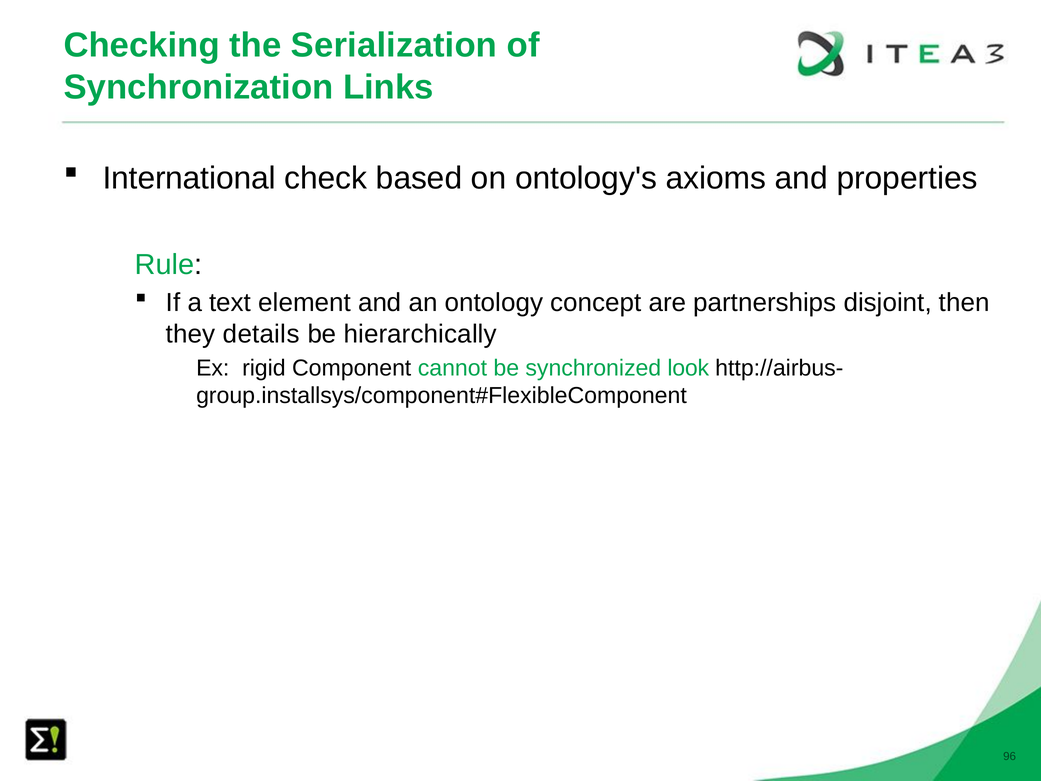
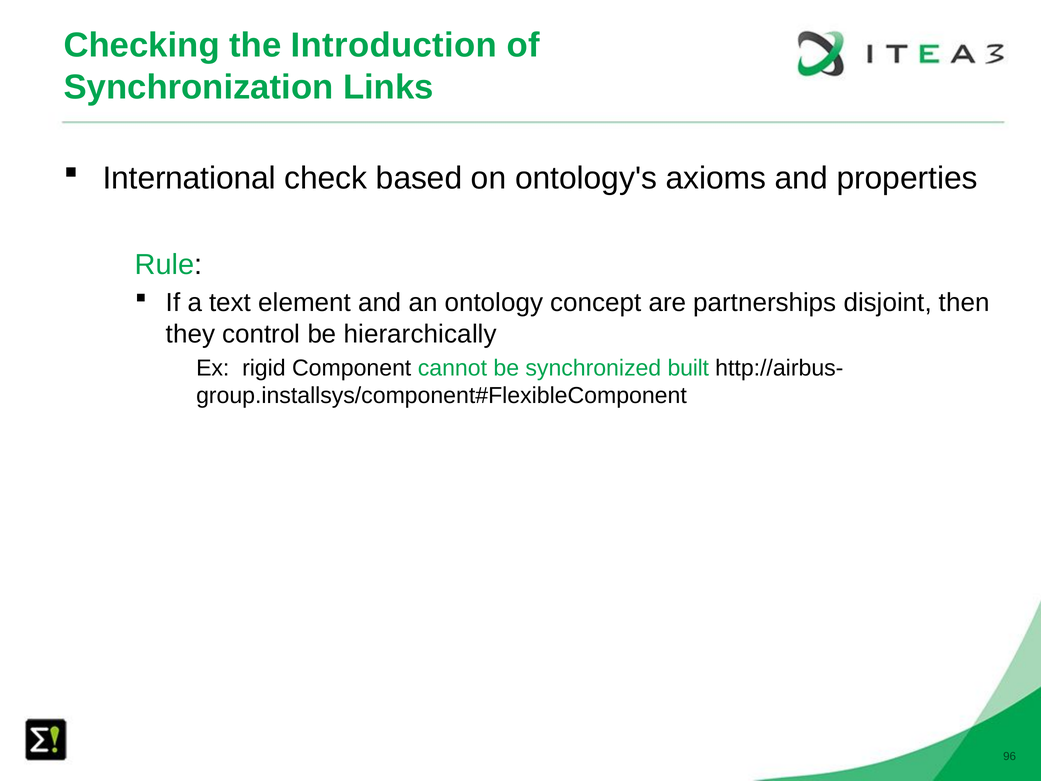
Serialization: Serialization -> Introduction
details: details -> control
look: look -> built
